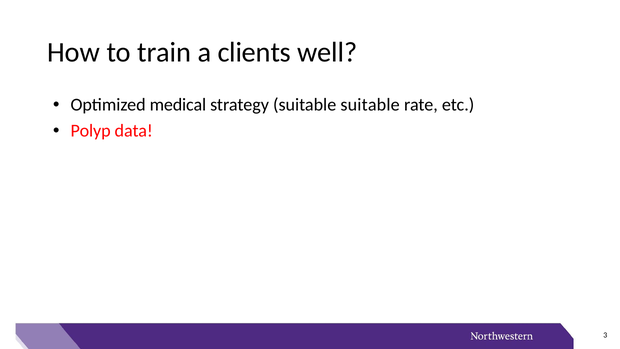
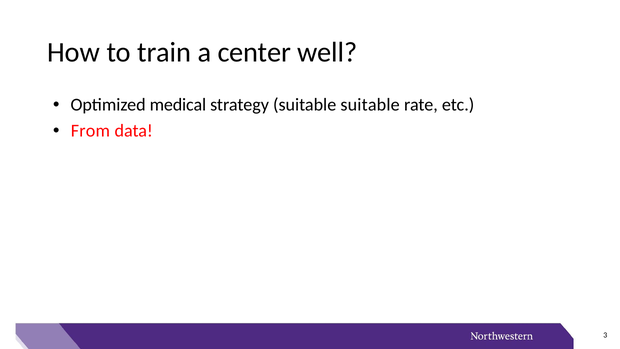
clients: clients -> center
Polyp: Polyp -> From
